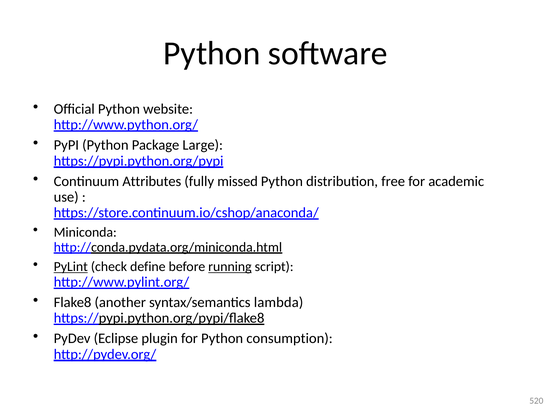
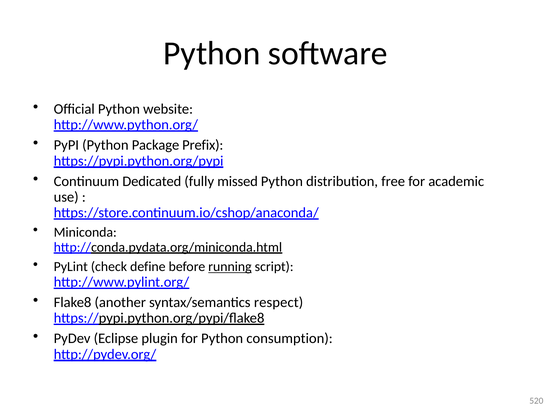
Large: Large -> Prefix
Attributes: Attributes -> Dedicated
PyLint underline: present -> none
lambda: lambda -> respect
